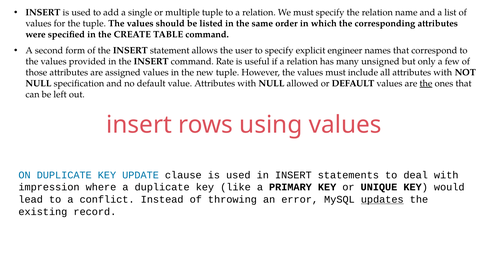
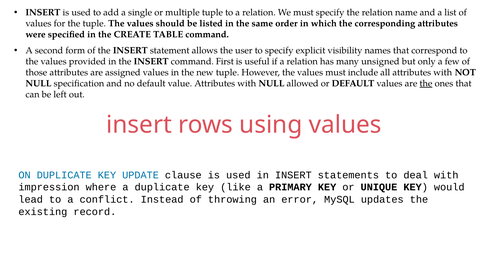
engineer: engineer -> visibility
Rate: Rate -> First
updates underline: present -> none
